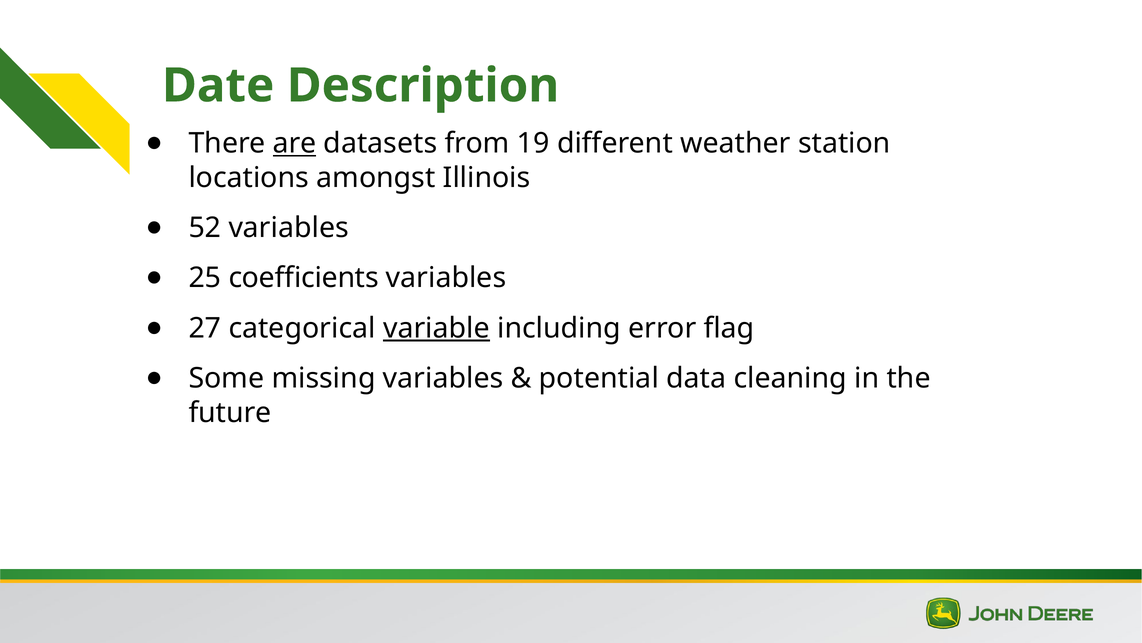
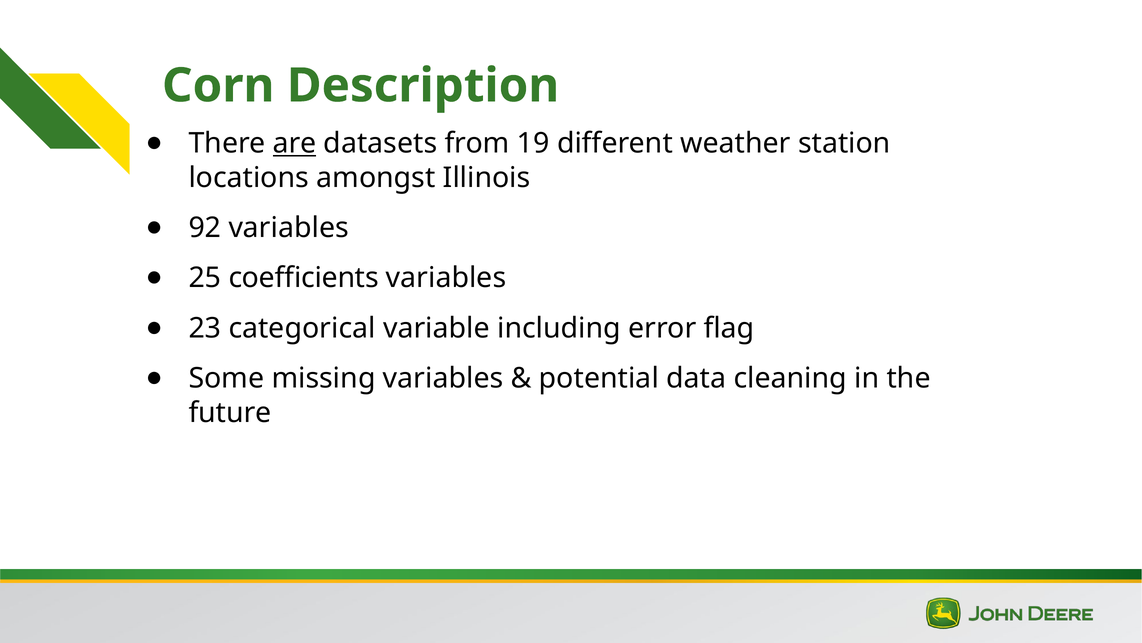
Date: Date -> Corn
52: 52 -> 92
27: 27 -> 23
variable underline: present -> none
